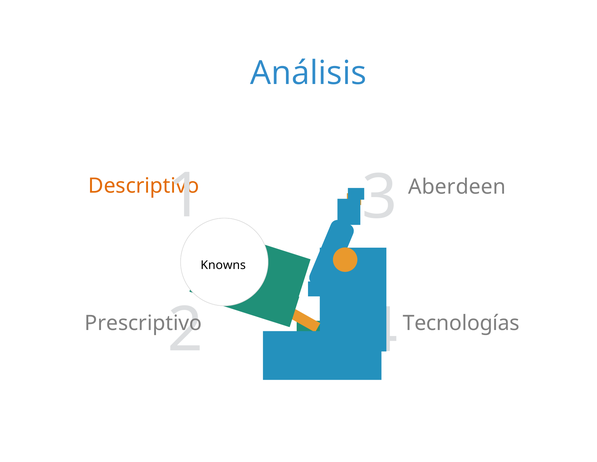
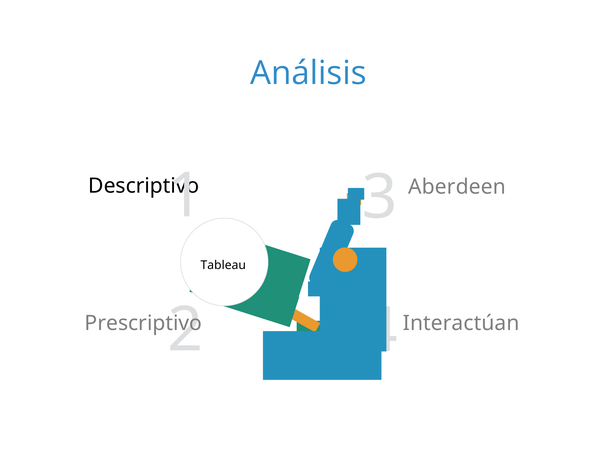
Descriptivo colour: orange -> black
Knowns: Knowns -> Tableau
Tecnologías: Tecnologías -> Interactúan
